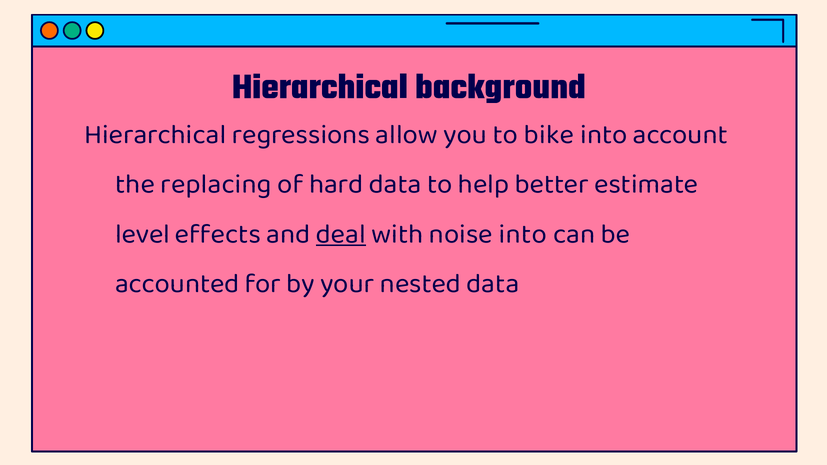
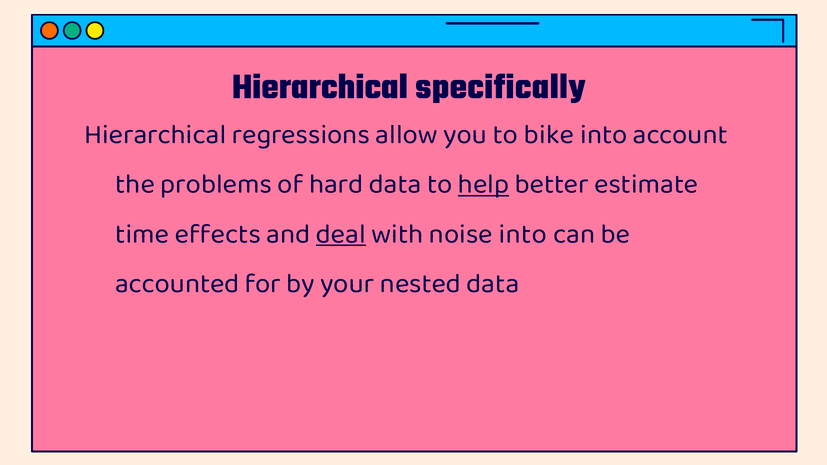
background: background -> specifically
replacing: replacing -> problems
help underline: none -> present
level: level -> time
